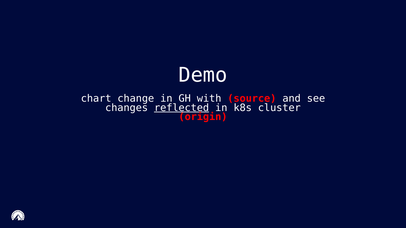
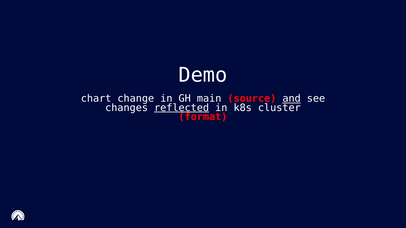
with: with -> main
and underline: none -> present
origin: origin -> format
